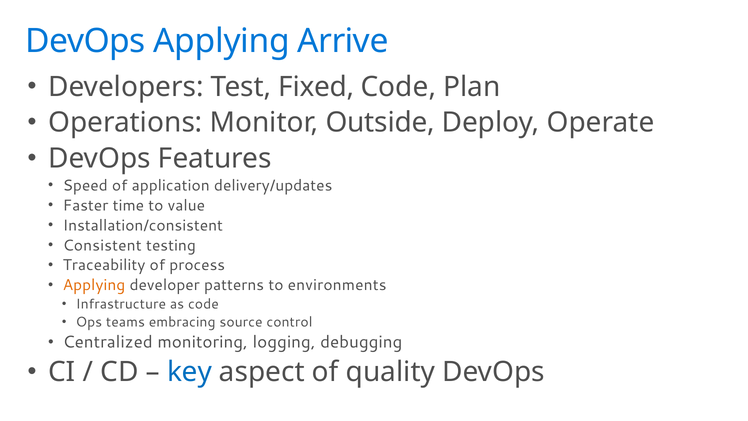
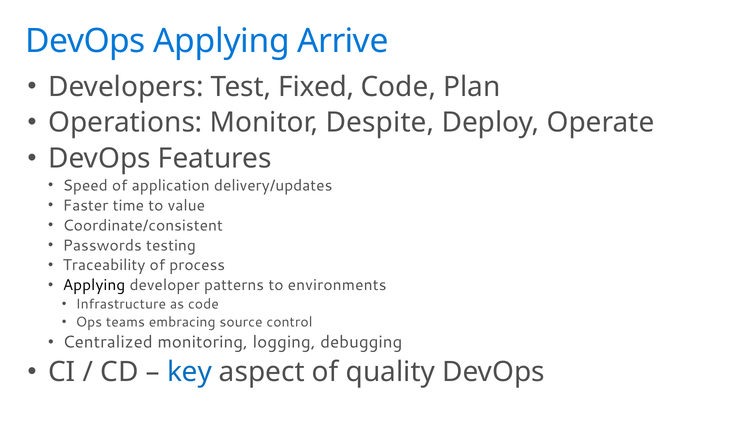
Outside: Outside -> Despite
Installation/consistent: Installation/consistent -> Coordinate/consistent
Consistent: Consistent -> Passwords
Applying at (94, 285) colour: orange -> black
